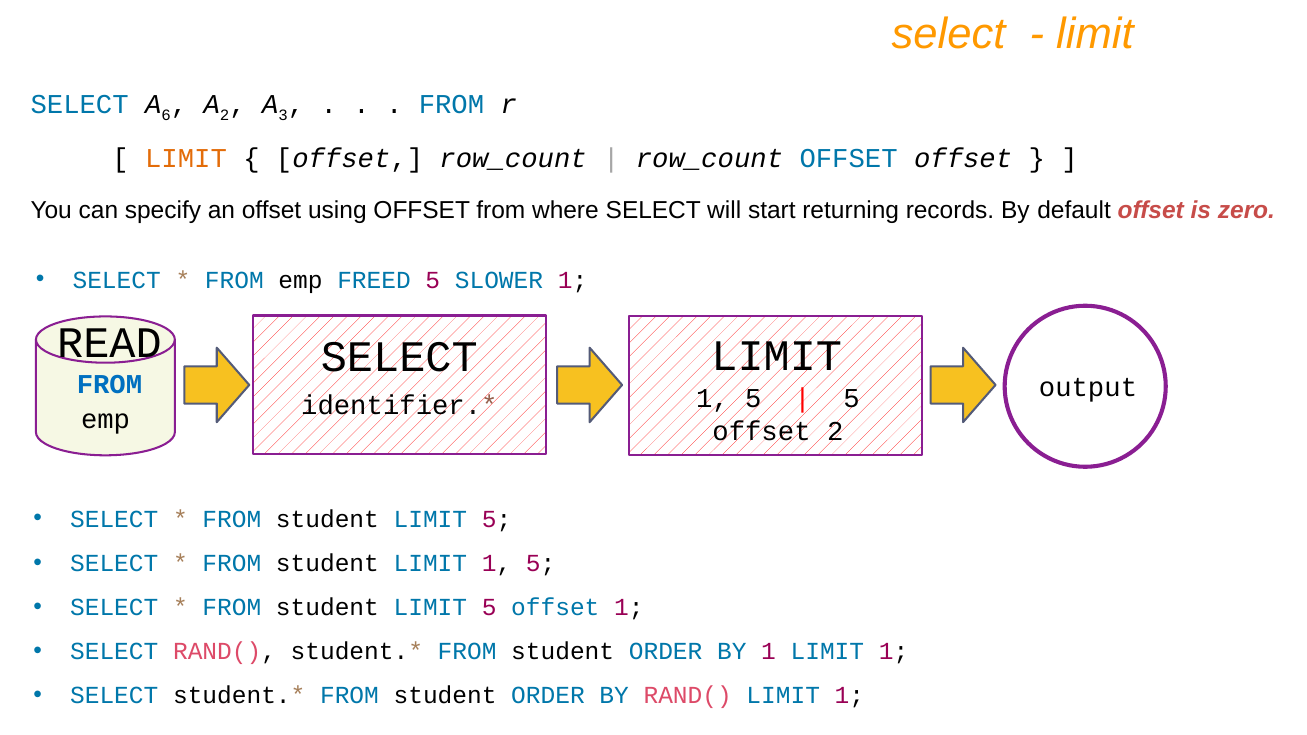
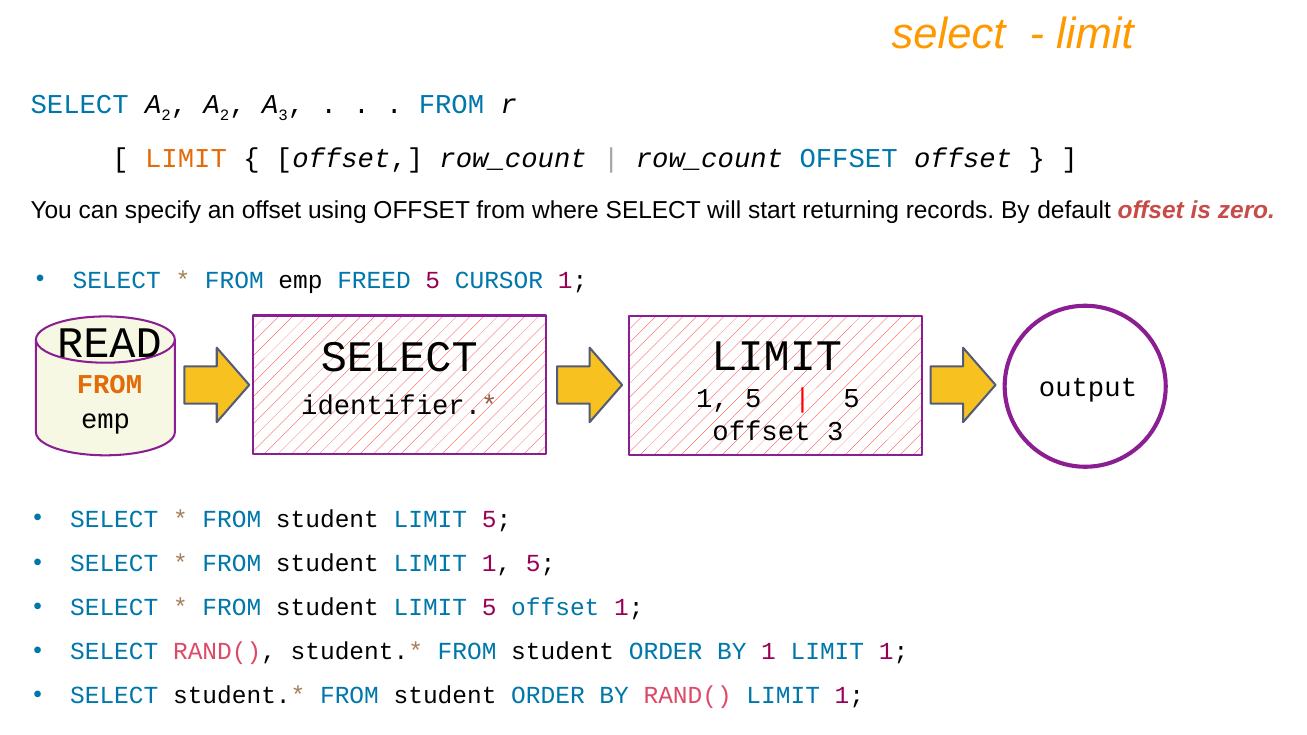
6 at (166, 115): 6 -> 2
SLOWER: SLOWER -> CURSOR
FROM at (109, 384) colour: blue -> orange
offset 2: 2 -> 3
